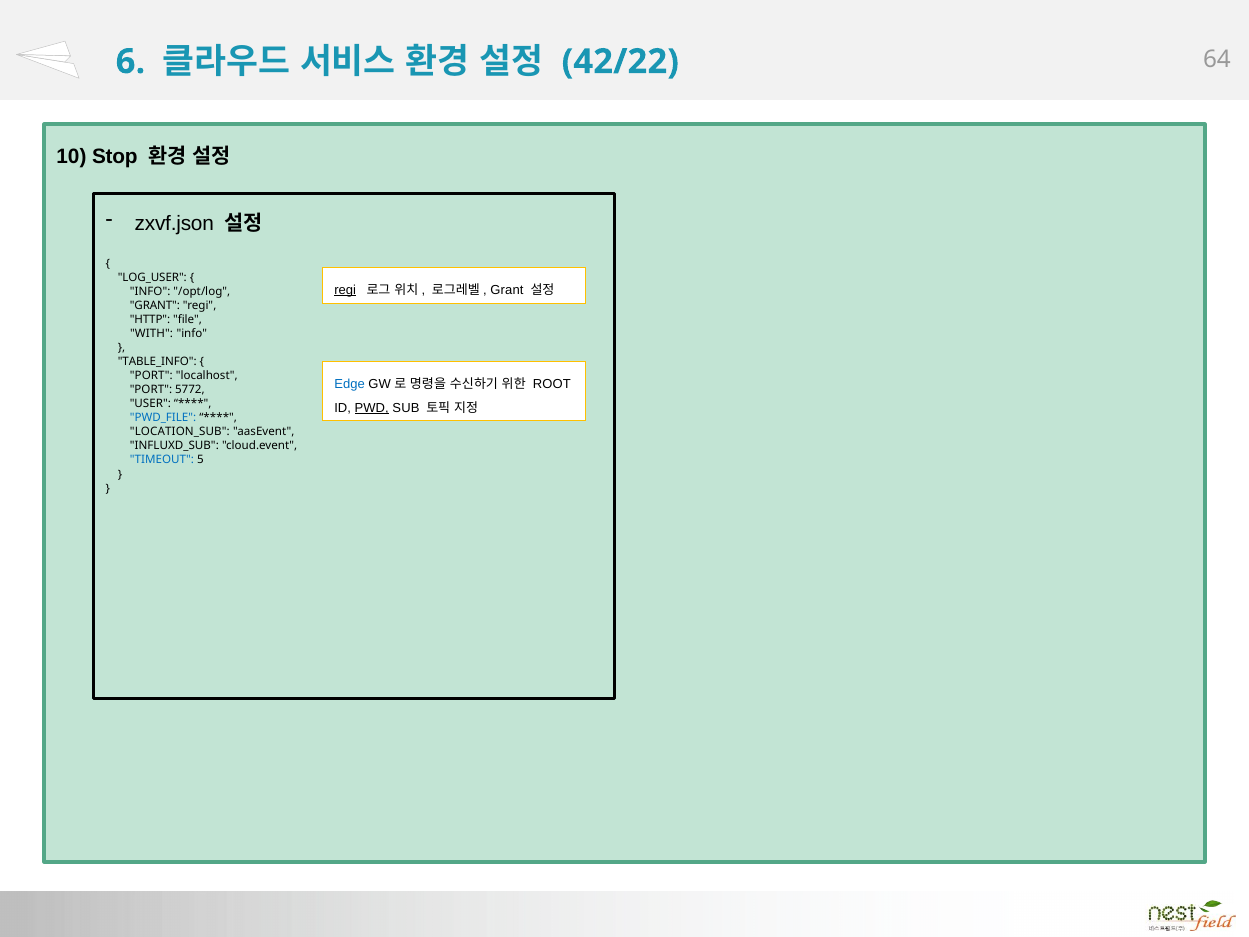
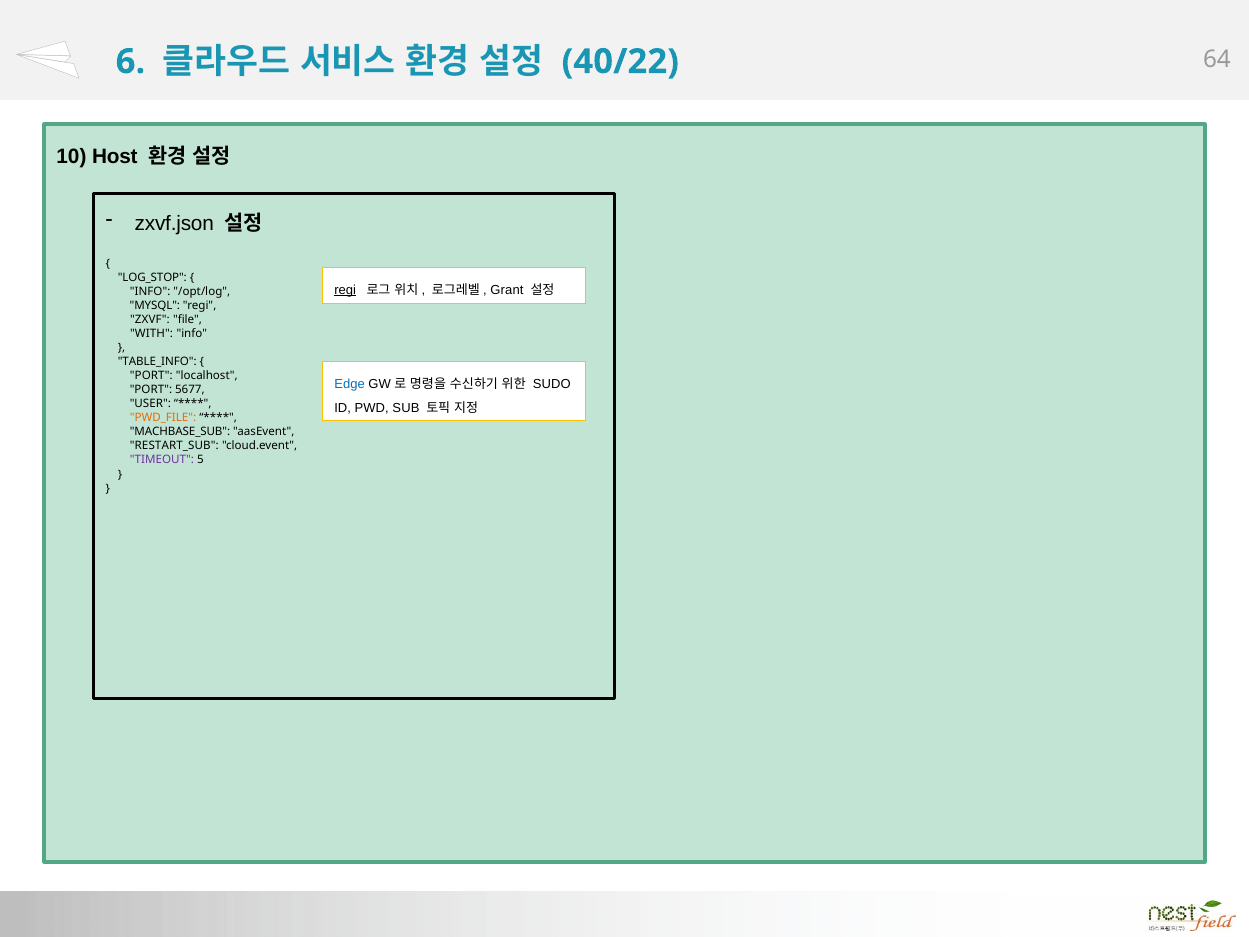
42/22: 42/22 -> 40/22
Stop: Stop -> Host
LOG_USER: LOG_USER -> LOG_STOP
GRANT at (155, 305): GRANT -> MYSQL
HTTP: HTTP -> ZXVF
ROOT: ROOT -> SUDO
5772: 5772 -> 5677
PWD underline: present -> none
PWD_FILE colour: blue -> orange
LOCATION_SUB: LOCATION_SUB -> MACHBASE_SUB
INFLUXD_SUB: INFLUXD_SUB -> RESTART_SUB
TIMEOUT colour: blue -> purple
